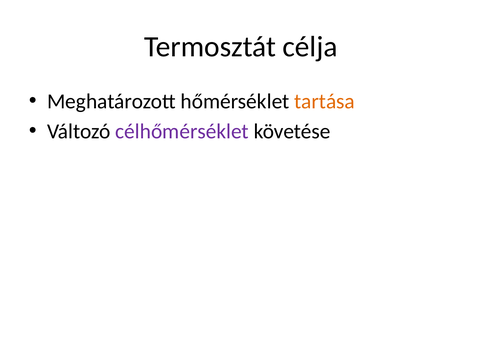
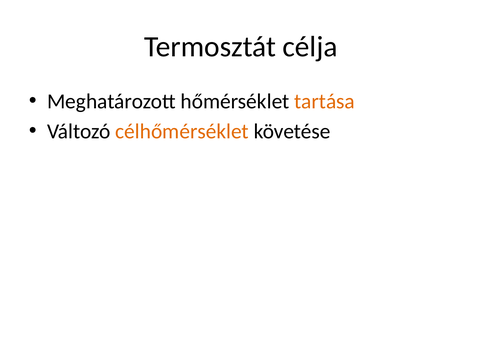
célhőmérséklet colour: purple -> orange
